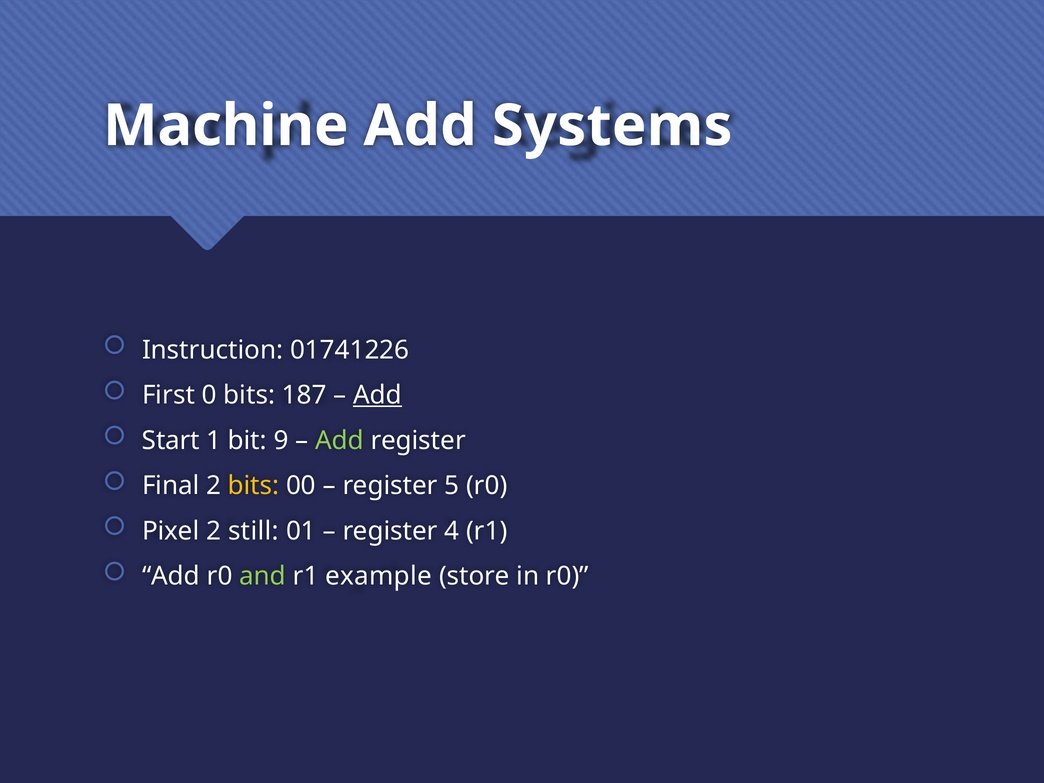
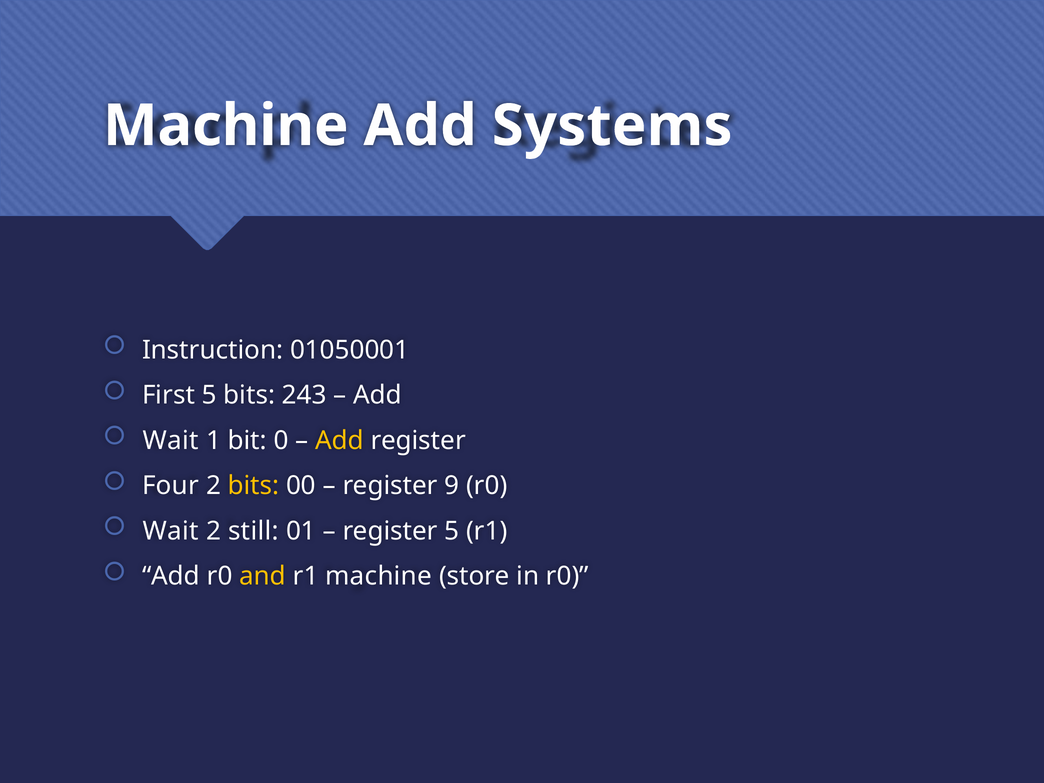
01741226: 01741226 -> 01050001
First 0: 0 -> 5
187: 187 -> 243
Add at (378, 395) underline: present -> none
Start at (171, 440): Start -> Wait
9: 9 -> 0
Add at (340, 440) colour: light green -> yellow
Final: Final -> Four
5: 5 -> 9
Pixel at (171, 531): Pixel -> Wait
register 4: 4 -> 5
and colour: light green -> yellow
r1 example: example -> machine
